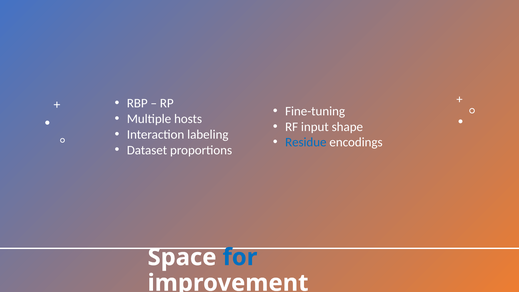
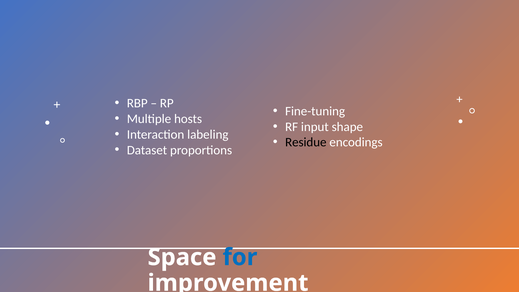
Residue colour: blue -> black
